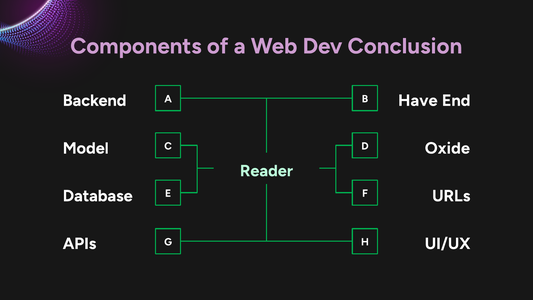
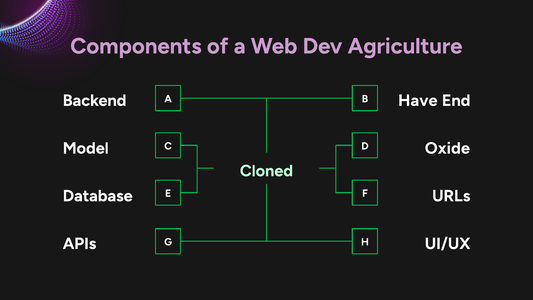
Conclusion: Conclusion -> Agriculture
Reader: Reader -> Cloned
